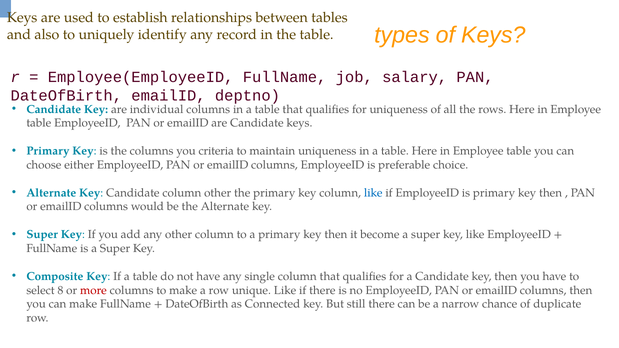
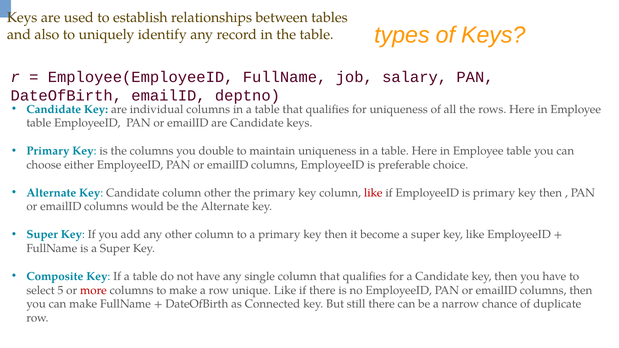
criteria: criteria -> double
like at (373, 193) colour: blue -> red
8: 8 -> 5
